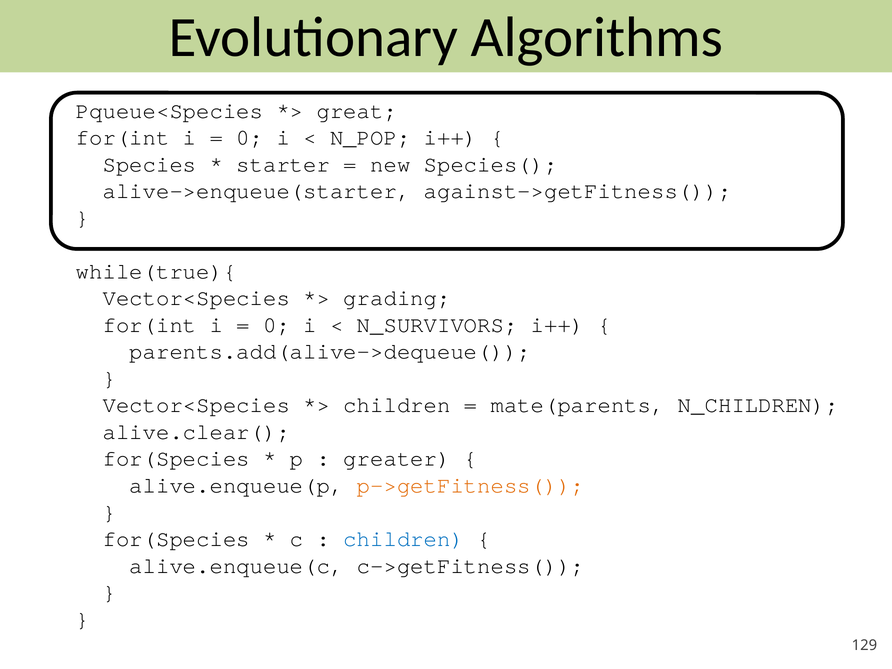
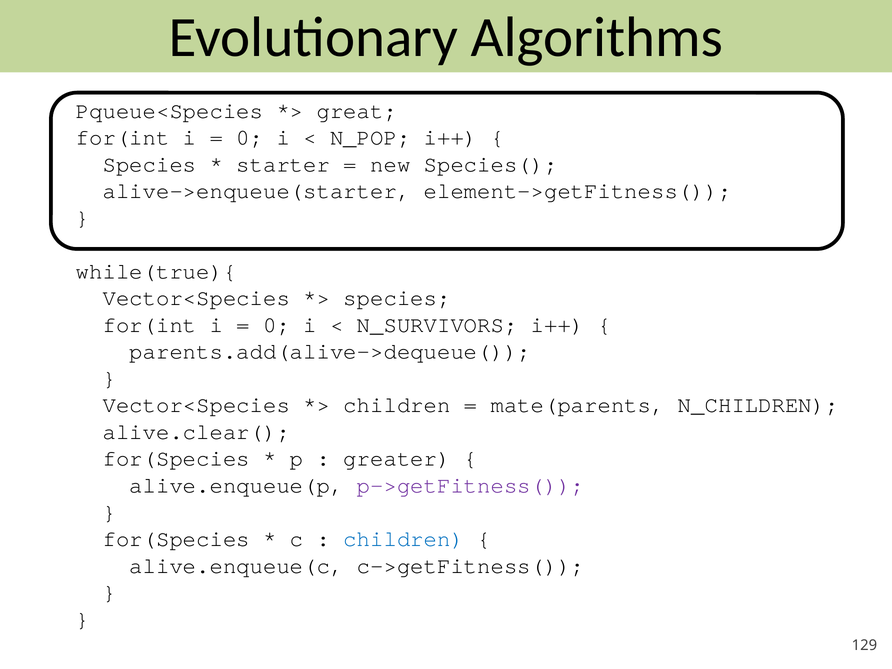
against->getFitness(: against->getFitness( -> element->getFitness(
grading at (397, 298): grading -> species
p->getFitness( colour: orange -> purple
